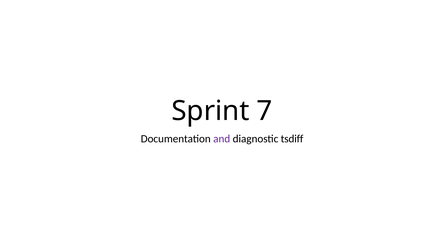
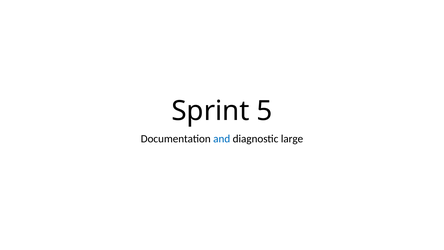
7: 7 -> 5
and colour: purple -> blue
tsdiff: tsdiff -> large
